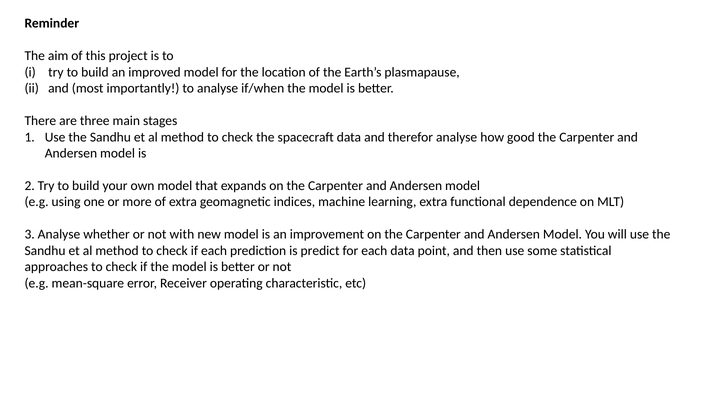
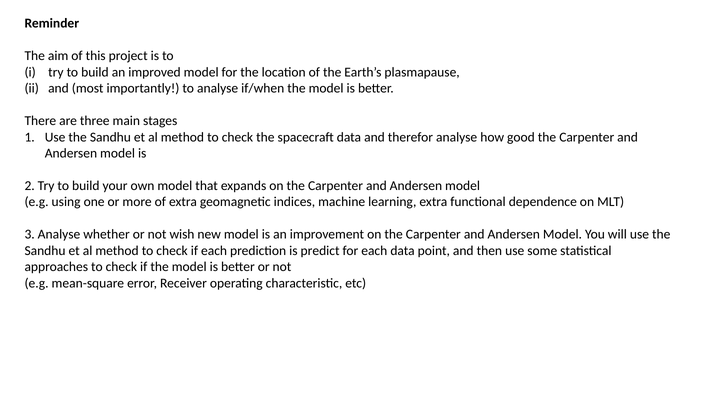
with: with -> wish
